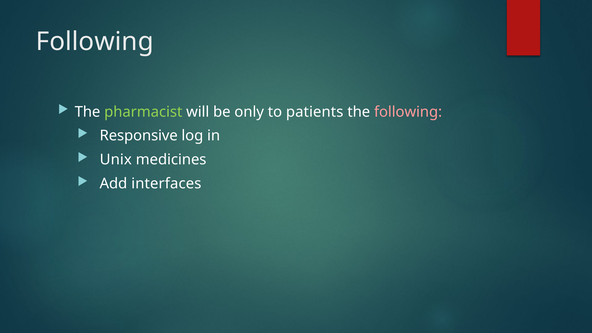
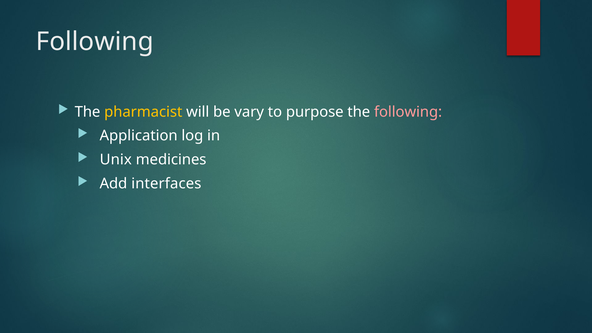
pharmacist colour: light green -> yellow
only: only -> vary
patients: patients -> purpose
Responsive: Responsive -> Application
